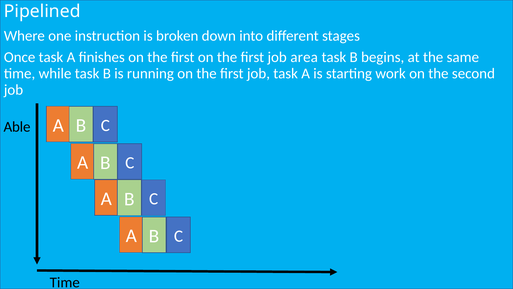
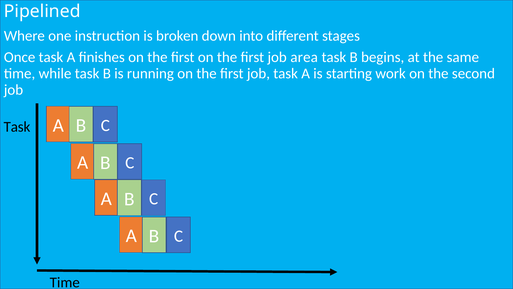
Able at (17, 127): Able -> Task
